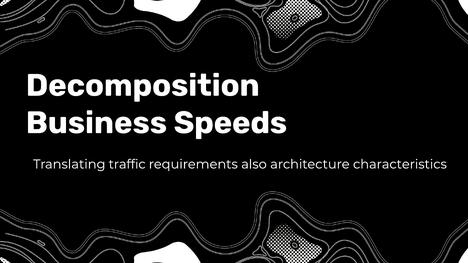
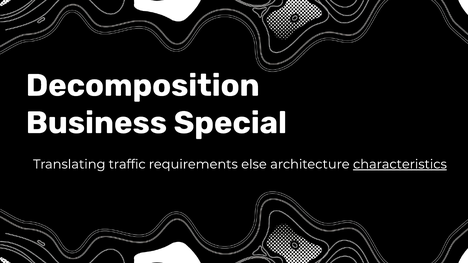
Speeds: Speeds -> Special
also: also -> else
characteristics underline: none -> present
